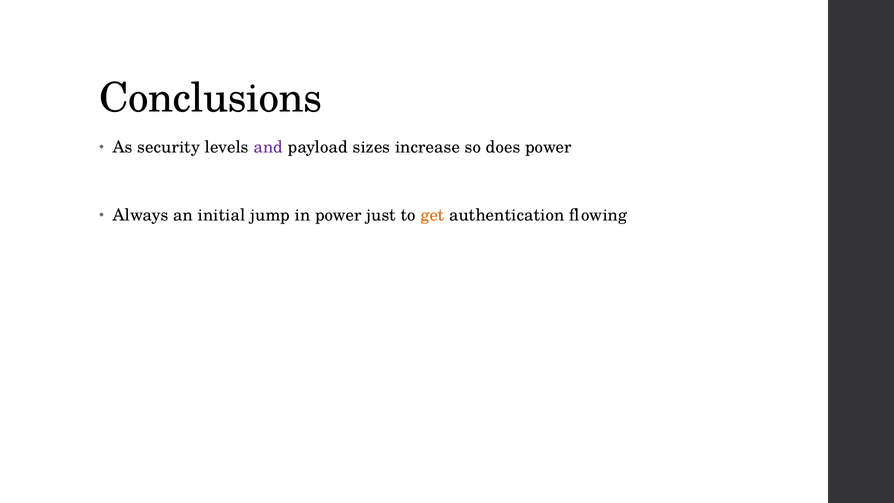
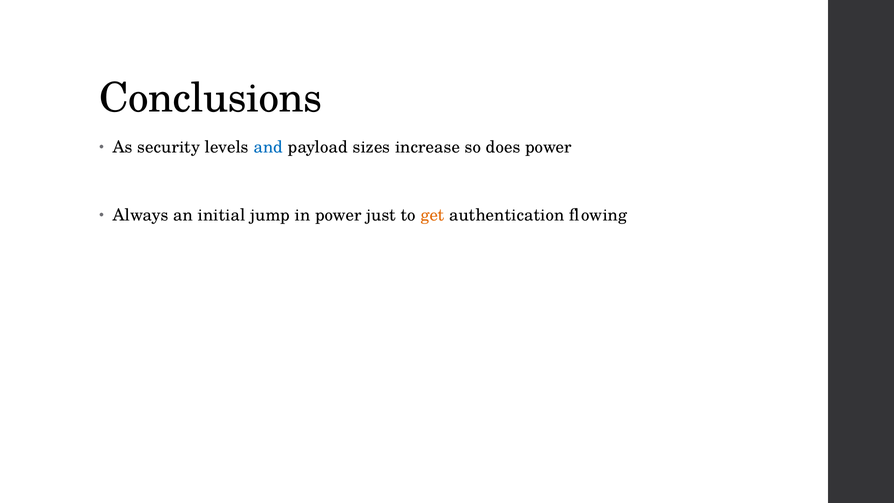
and colour: purple -> blue
